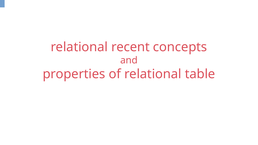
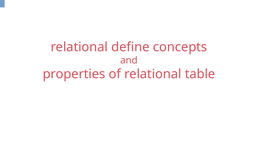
recent: recent -> define
